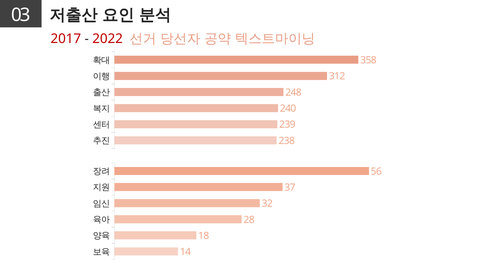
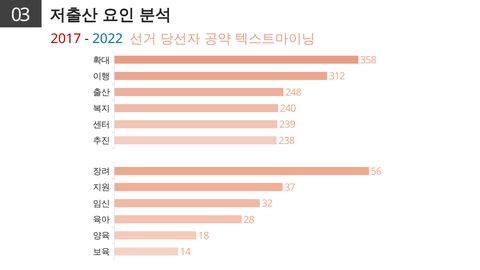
2022 colour: red -> blue
